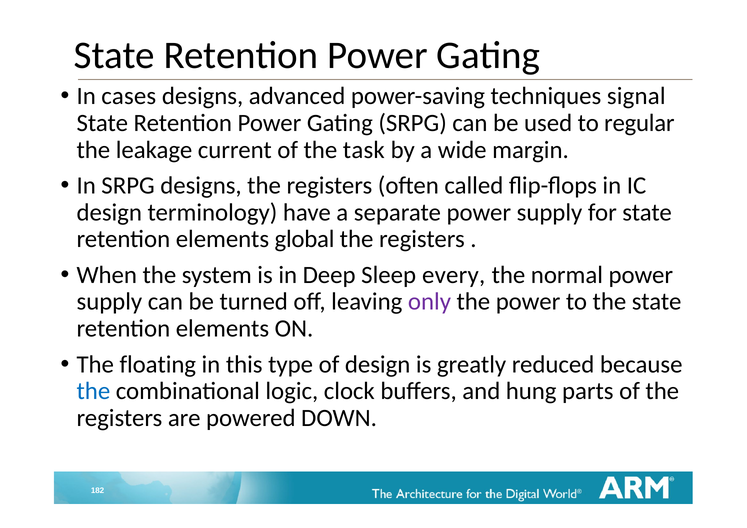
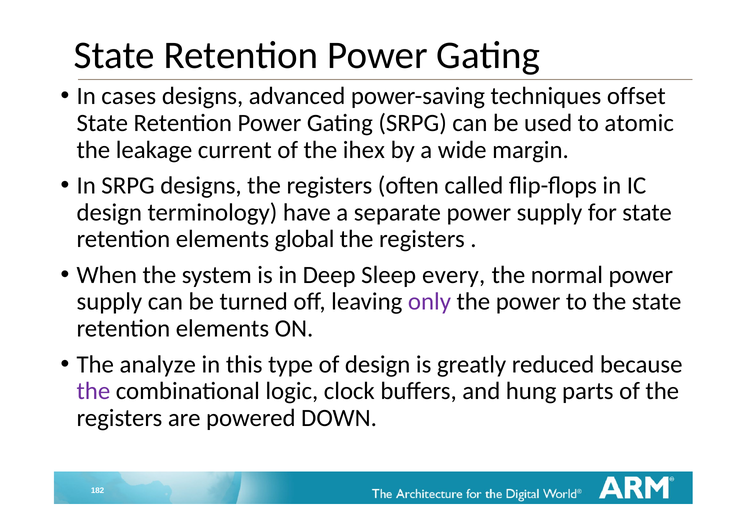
signal: signal -> offset
regular: regular -> atomic
task: task -> ihex
floating: floating -> analyze
the at (93, 391) colour: blue -> purple
